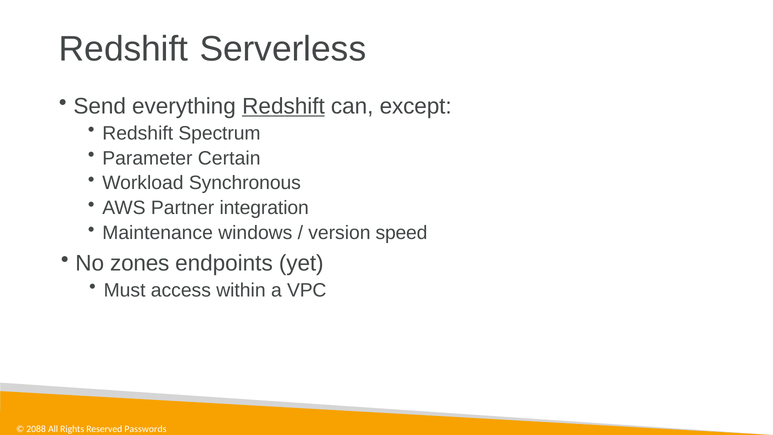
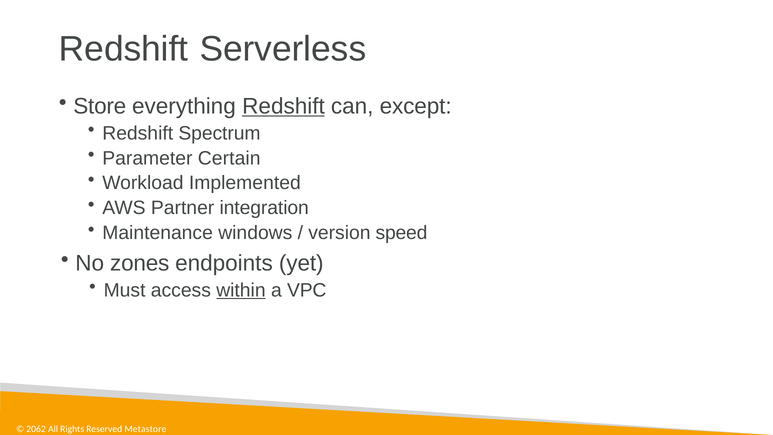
Send: Send -> Store
Synchronous: Synchronous -> Implemented
within underline: none -> present
2088: 2088 -> 2062
Passwords: Passwords -> Metastore
